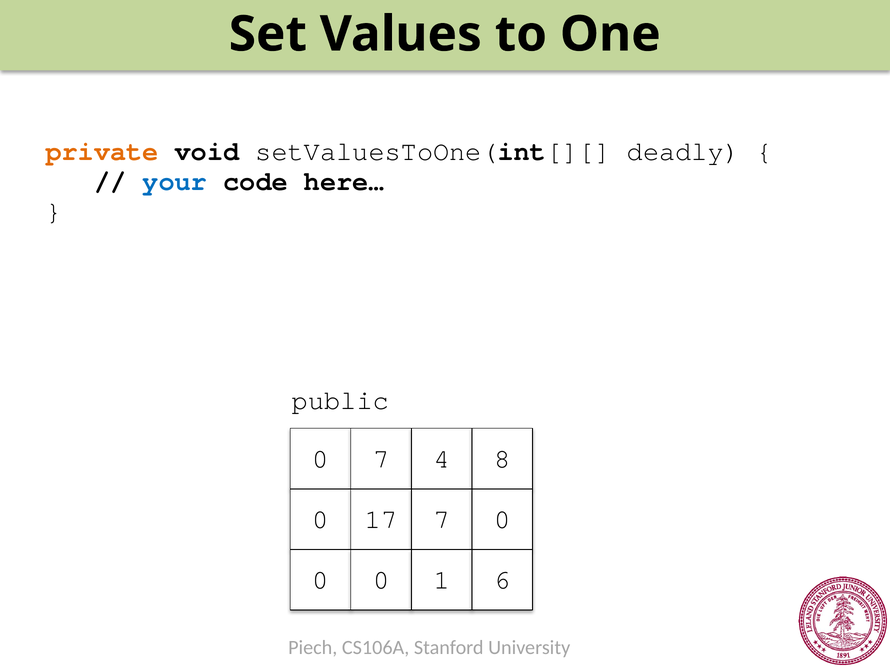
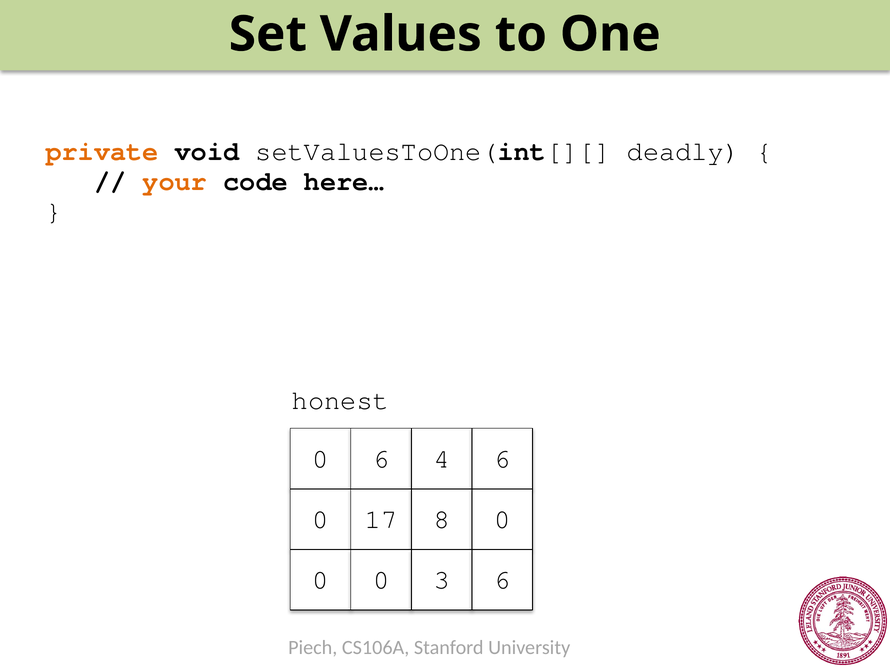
your colour: blue -> orange
public: public -> honest
0 7: 7 -> 6
4 8: 8 -> 6
17 7: 7 -> 8
1: 1 -> 3
